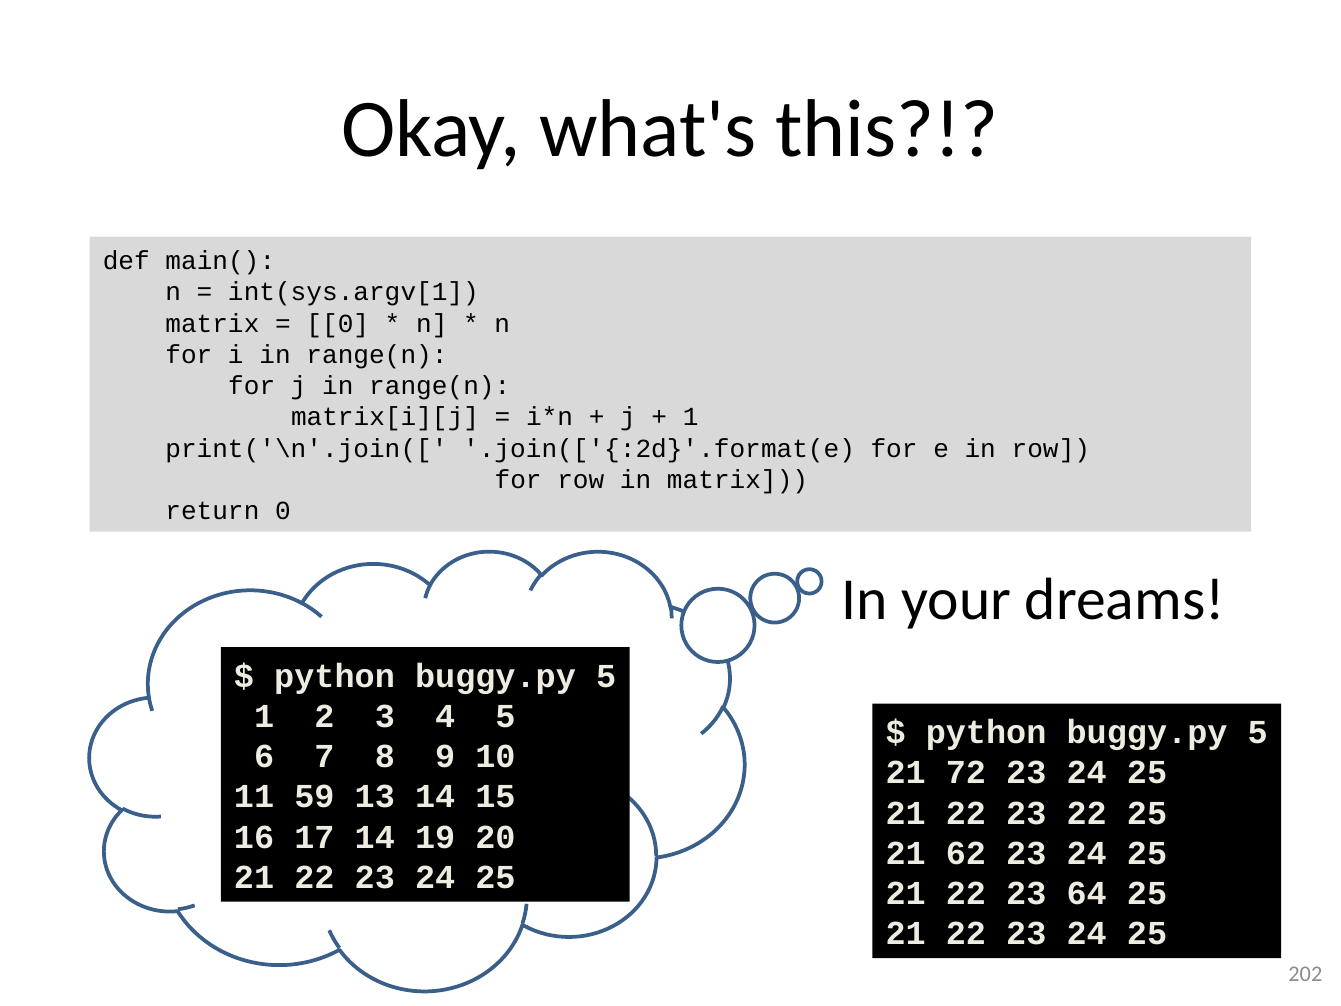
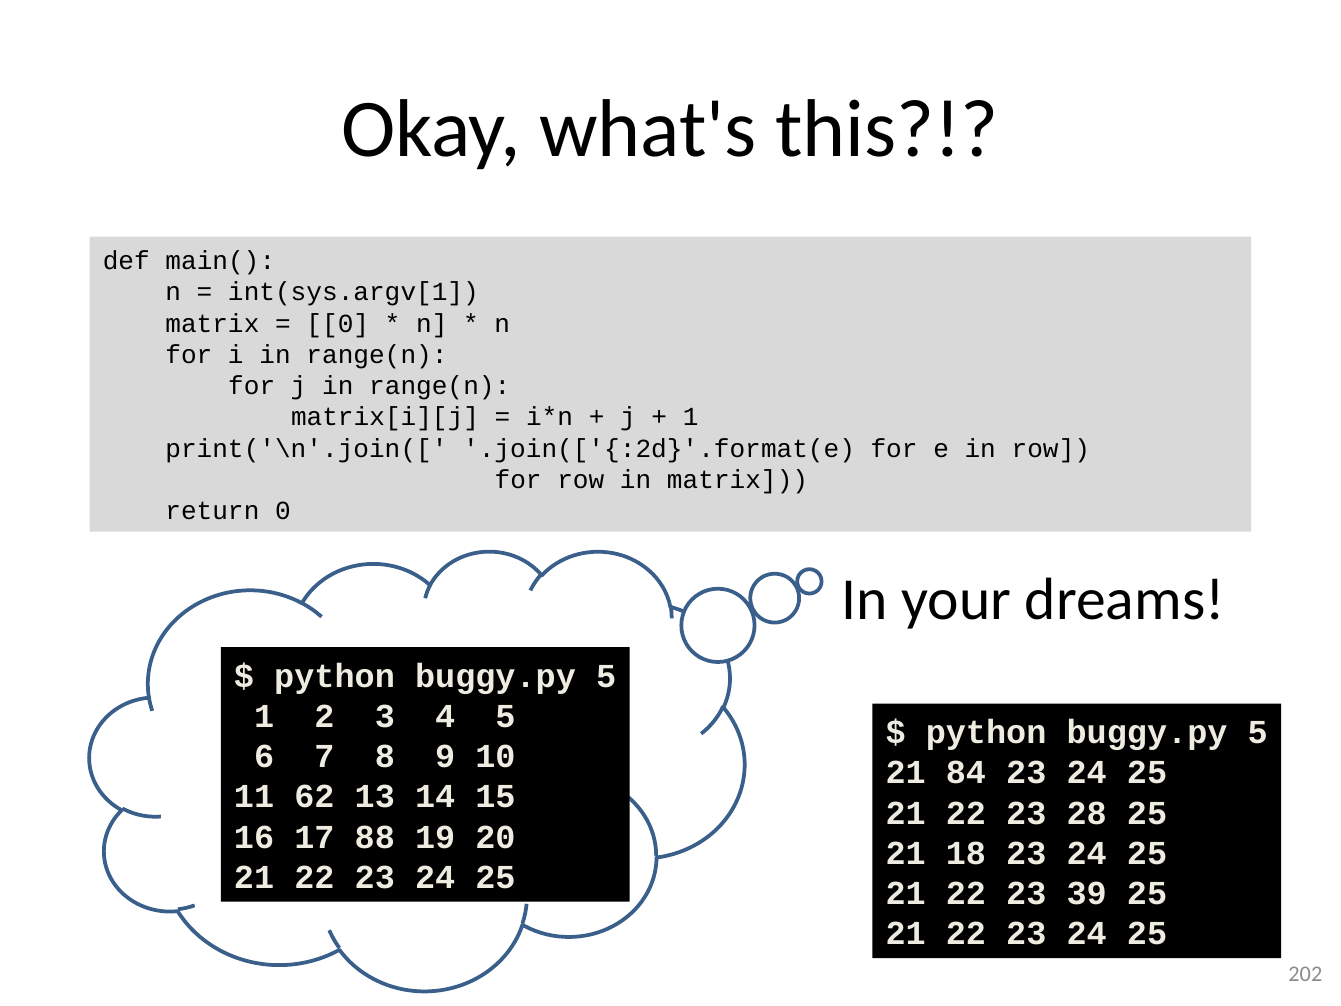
72: 72 -> 84
59: 59 -> 62
23 22: 22 -> 28
17 14: 14 -> 88
62: 62 -> 18
64: 64 -> 39
